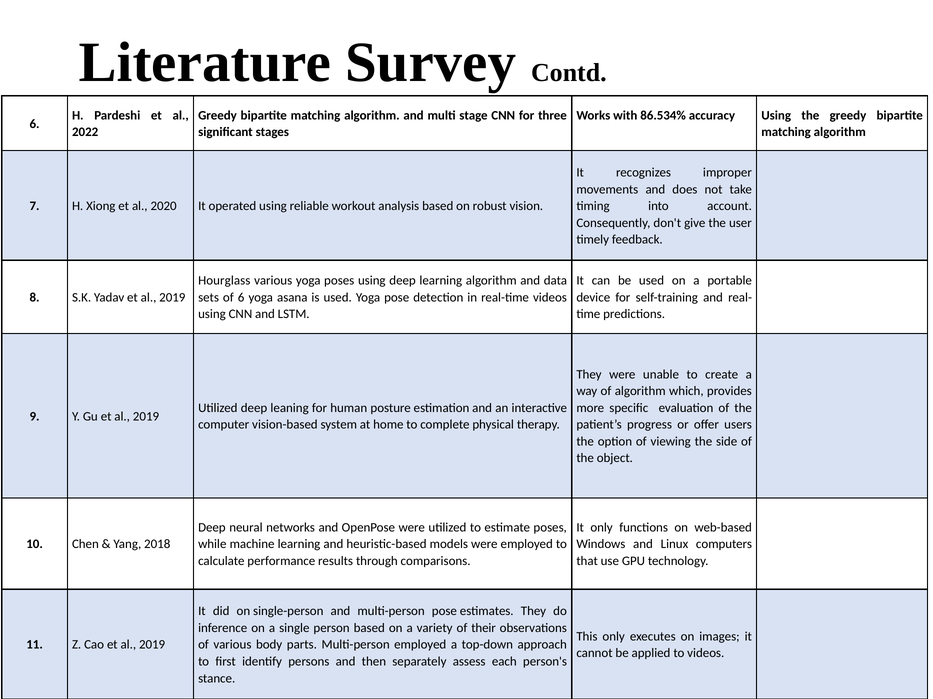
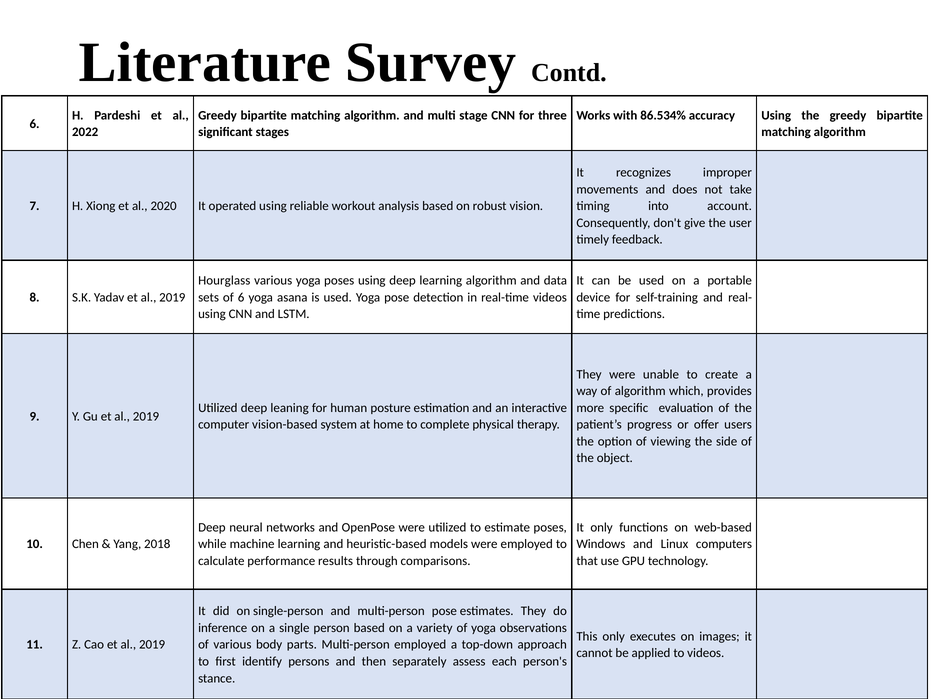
of their: their -> yoga
